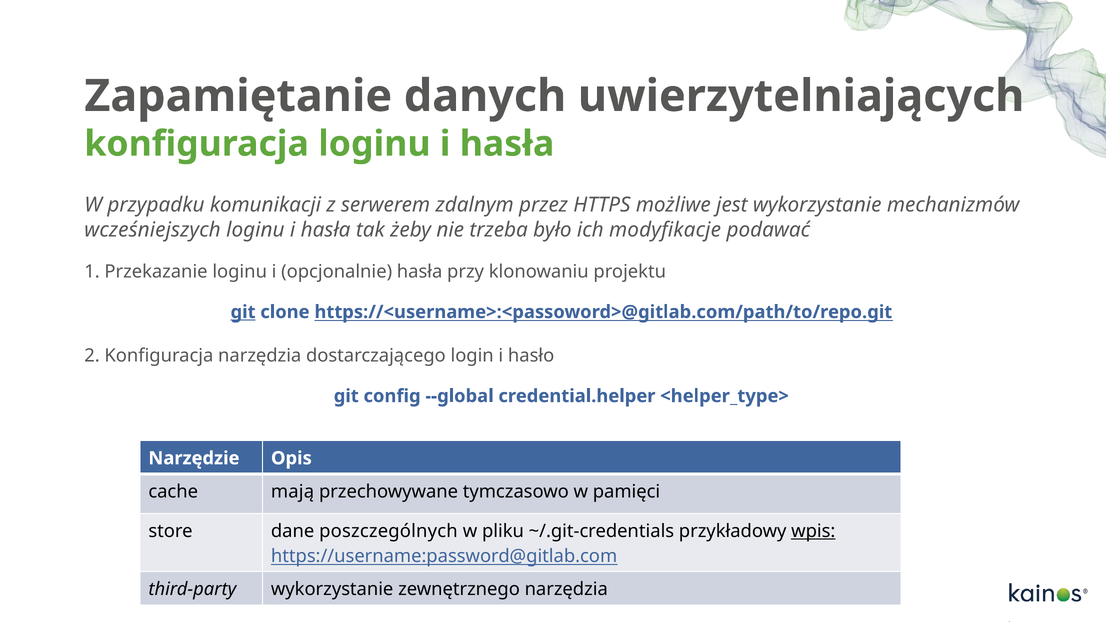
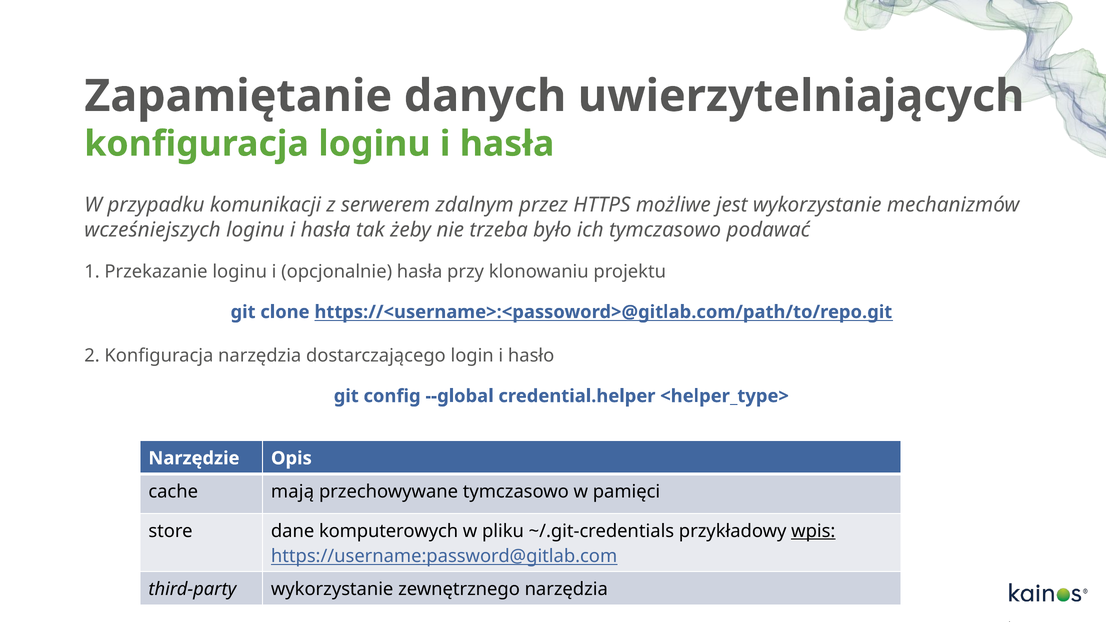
ich modyfikacje: modyfikacje -> tymczasowo
git at (243, 312) underline: present -> none
poszczególnych: poszczególnych -> komputerowych
